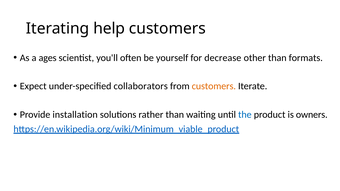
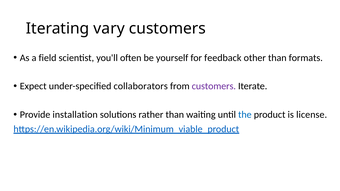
help: help -> vary
ages: ages -> field
decrease: decrease -> feedback
customers at (214, 86) colour: orange -> purple
owners: owners -> license
